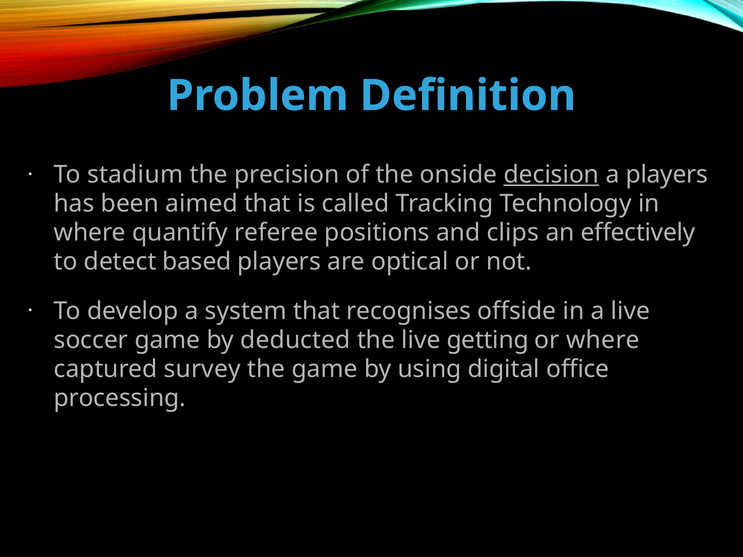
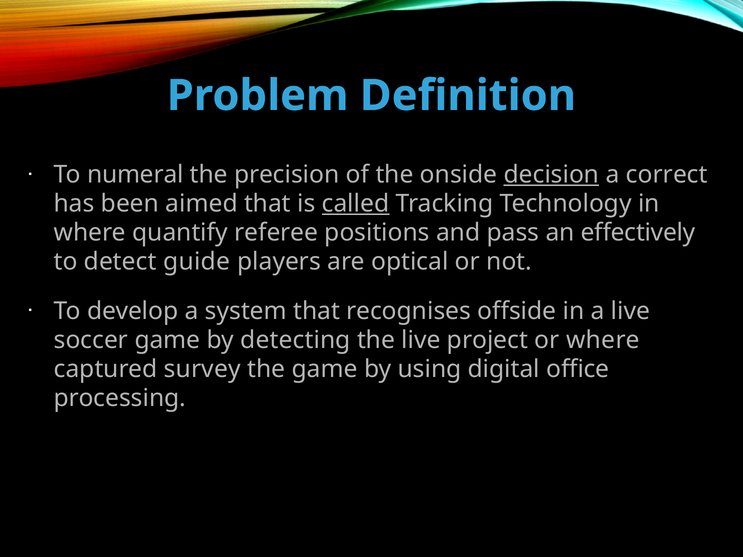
stadium: stadium -> numeral
a players: players -> correct
called underline: none -> present
clips: clips -> pass
based: based -> guide
deducted: deducted -> detecting
getting: getting -> project
